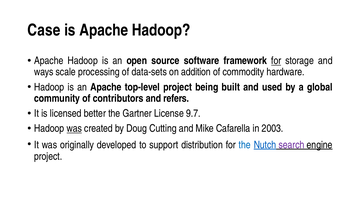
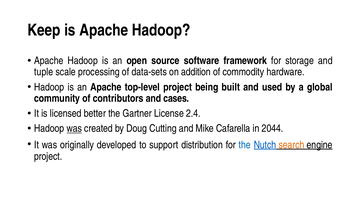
Case: Case -> Keep
for at (276, 61) underline: present -> none
ways: ways -> tuple
refers: refers -> cases
9.7: 9.7 -> 2.4
2003: 2003 -> 2044
search colour: purple -> orange
